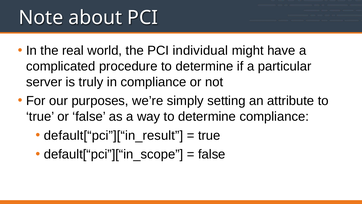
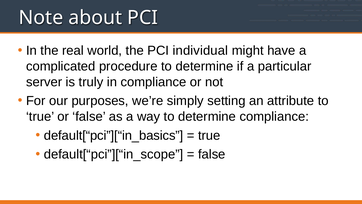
default[“pci”][“in_result: default[“pci”][“in_result -> default[“pci”][“in_basics
